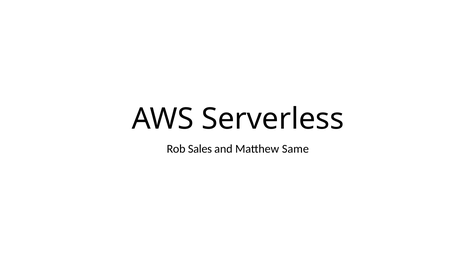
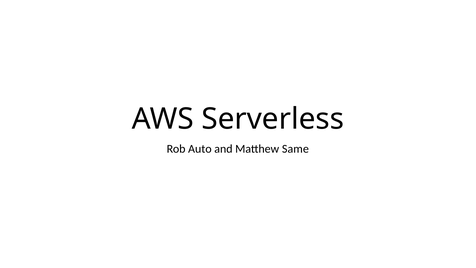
Sales: Sales -> Auto
